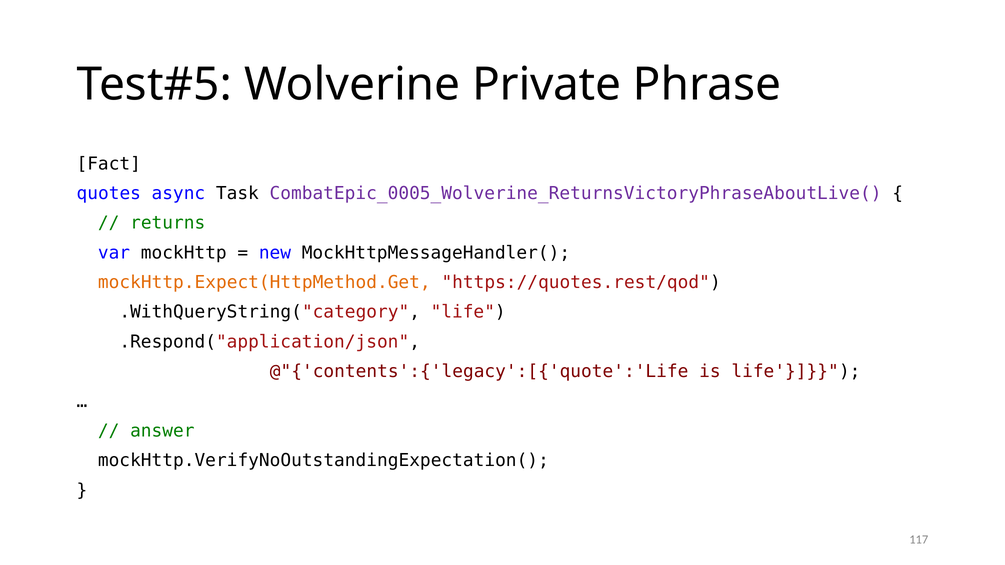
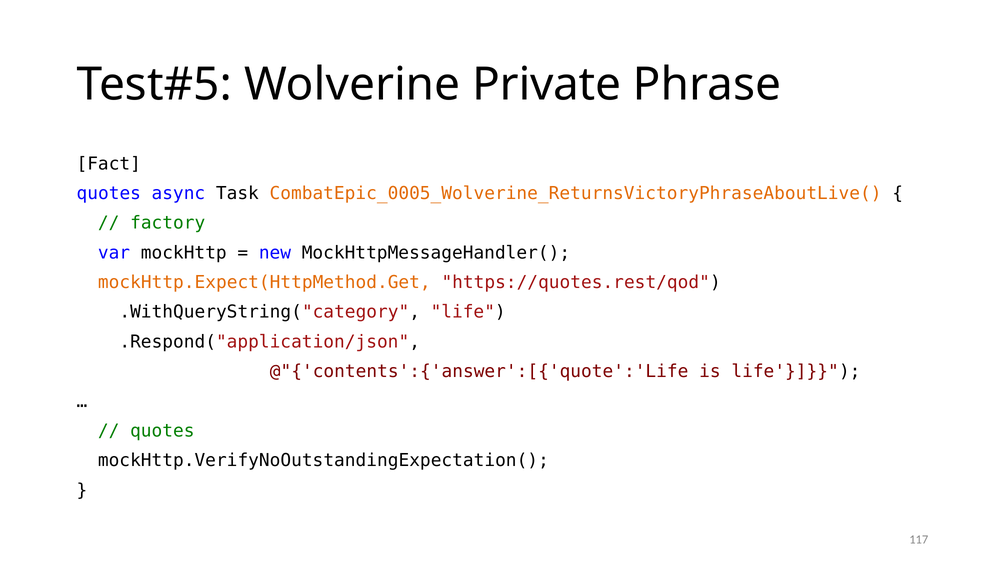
CombatEpic_0005_Wolverine_ReturnsVictoryPhraseAboutLive( colour: purple -> orange
returns: returns -> factory
@"{'contents':{'legacy':[{'quote':'Life: @"{'contents':{'legacy':[{'quote':'Life -> @"{'contents':{'answer':[{'quote':'Life
answer at (162, 431): answer -> quotes
